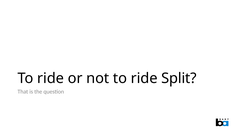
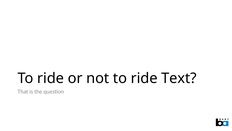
Split: Split -> Text
